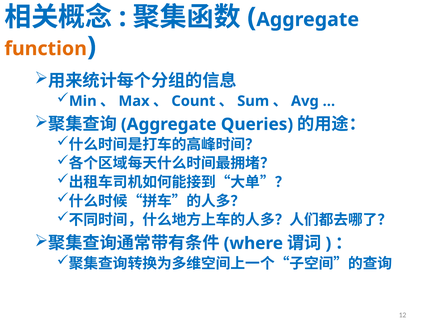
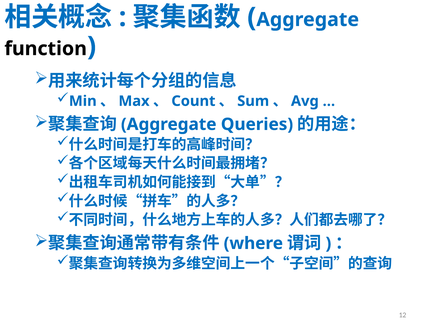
function colour: orange -> black
